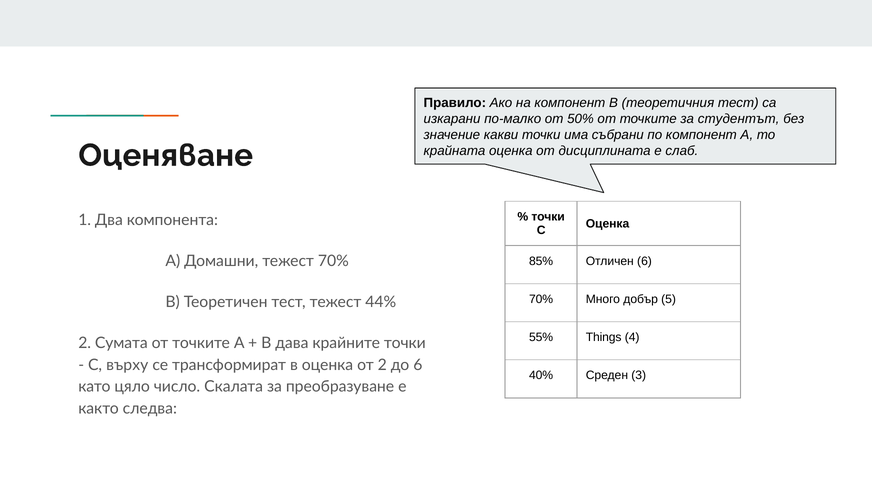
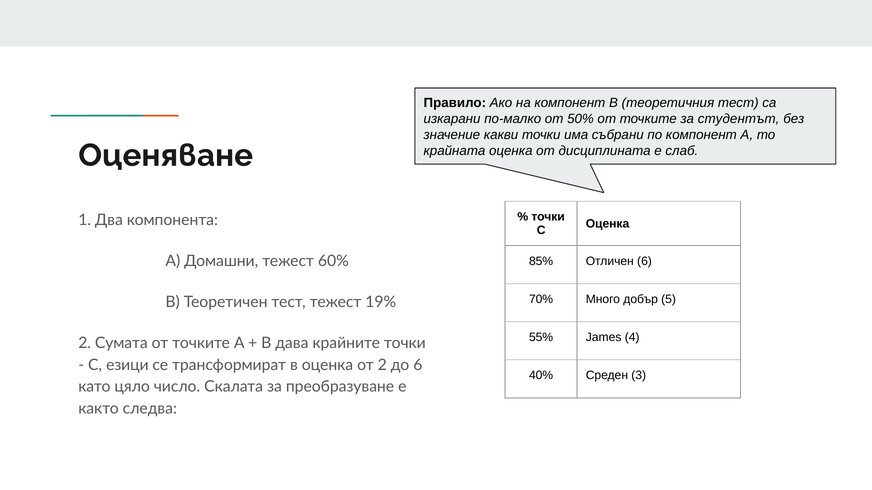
тежест 70%: 70% -> 60%
44%: 44% -> 19%
Things: Things -> James
върху: върху -> езици
